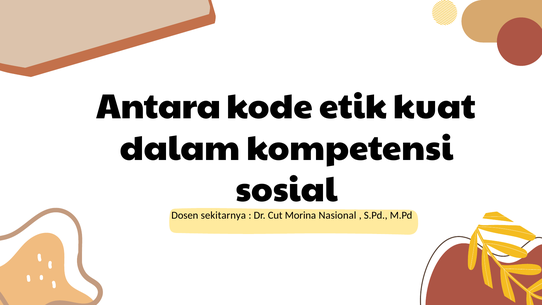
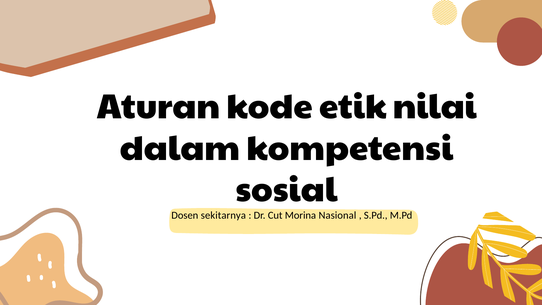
Antara: Antara -> Aturan
kuat: kuat -> nilai
